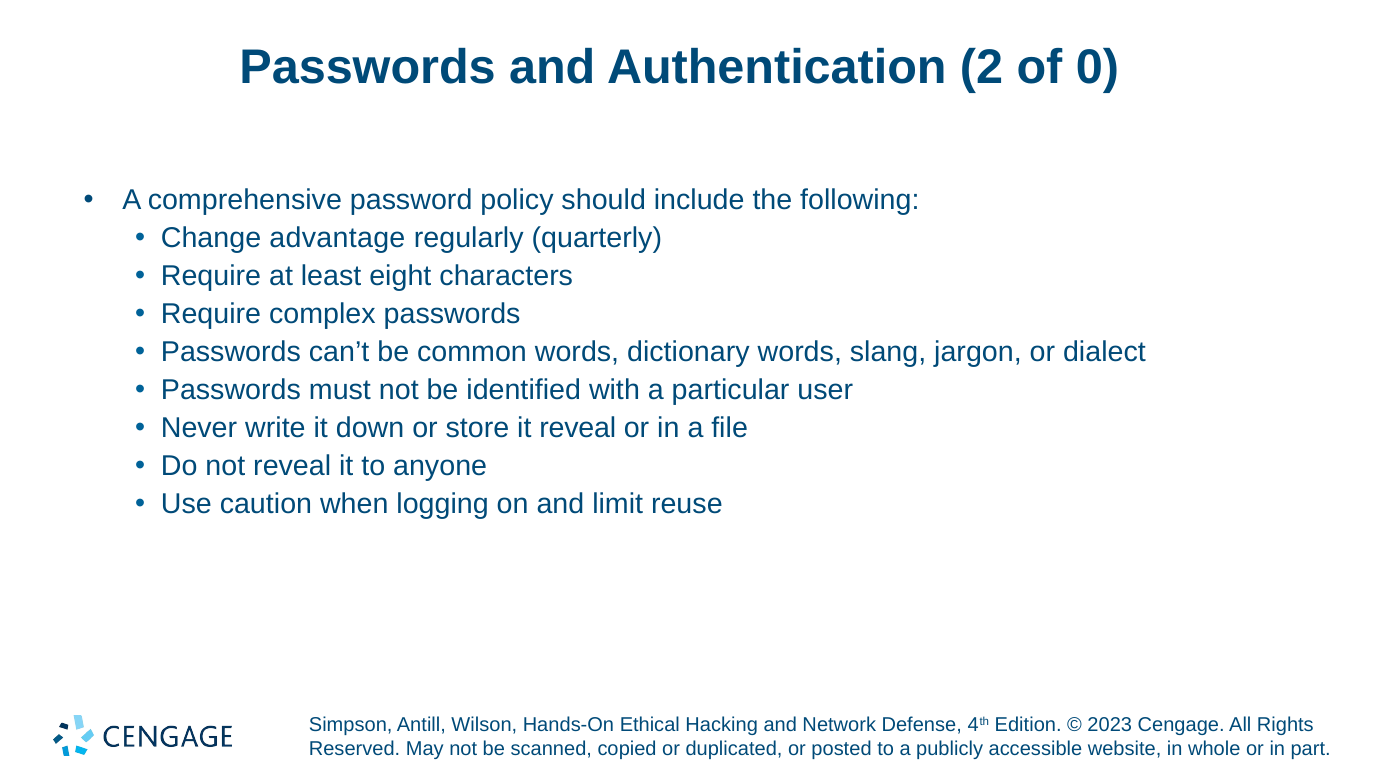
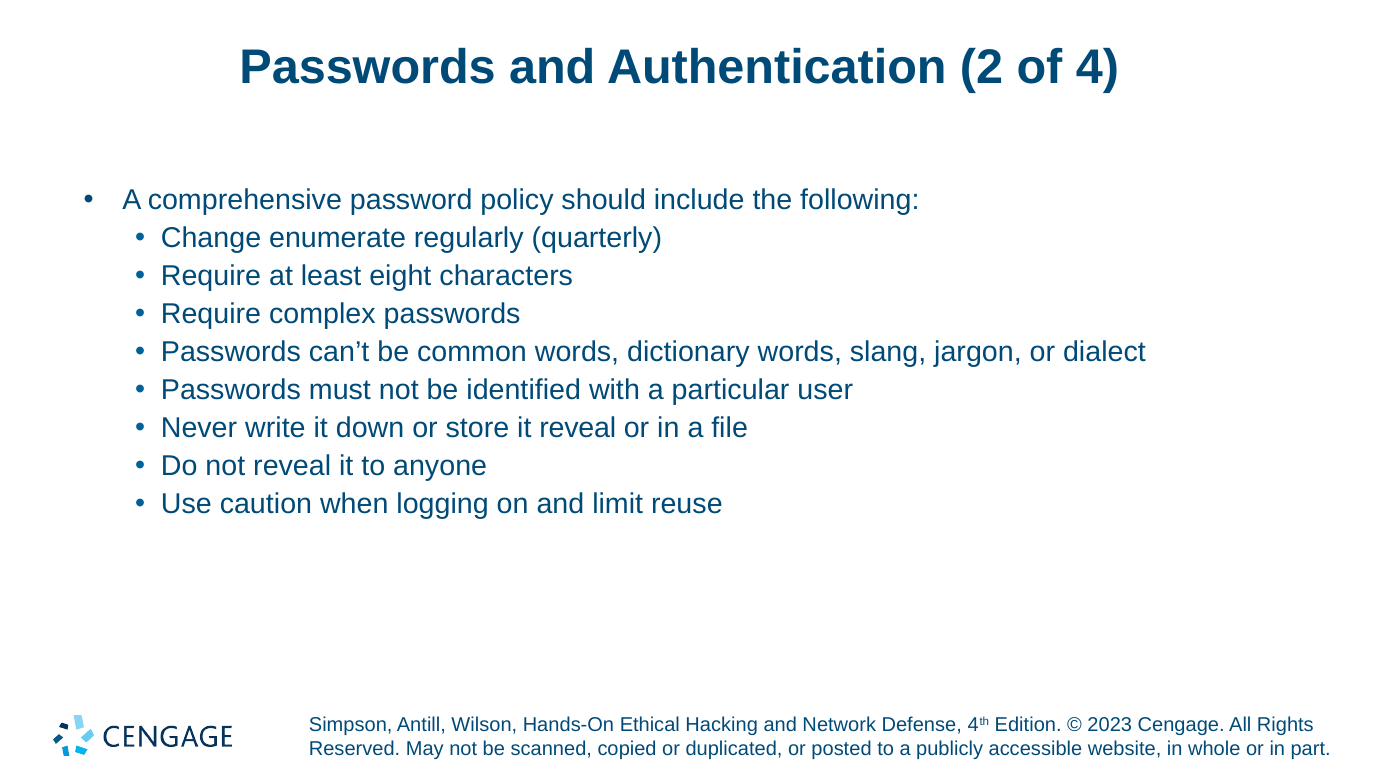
0: 0 -> 4
advantage: advantage -> enumerate
